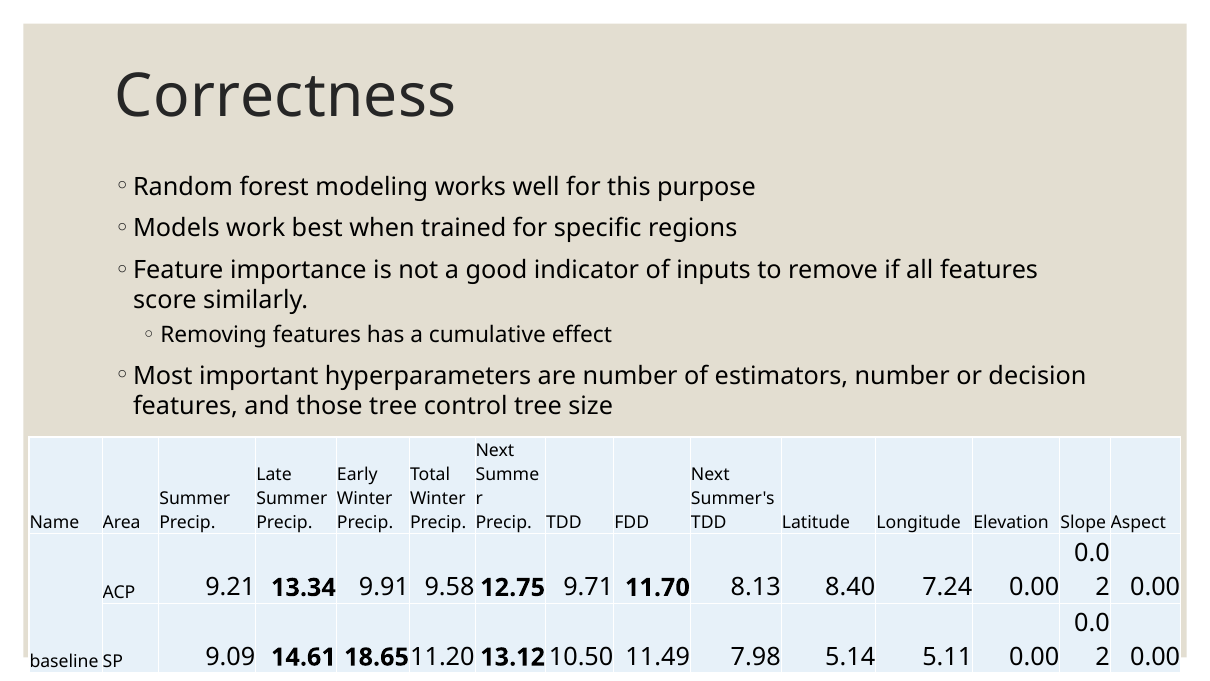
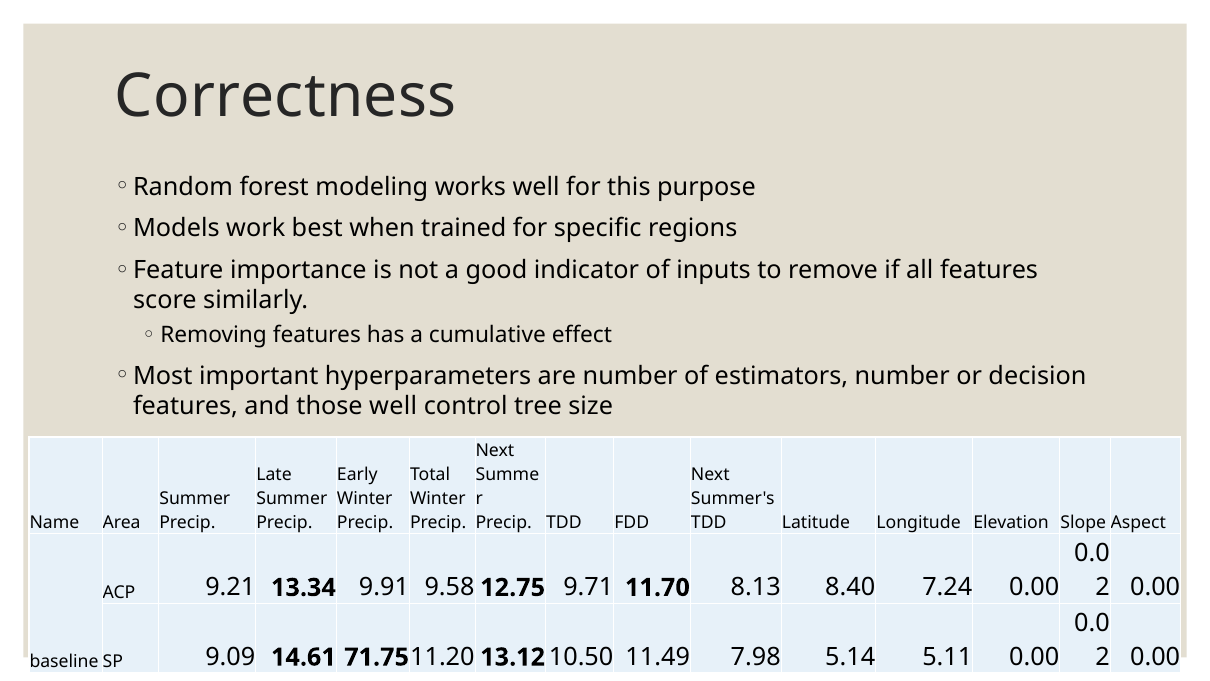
those tree: tree -> well
18.65: 18.65 -> 71.75
